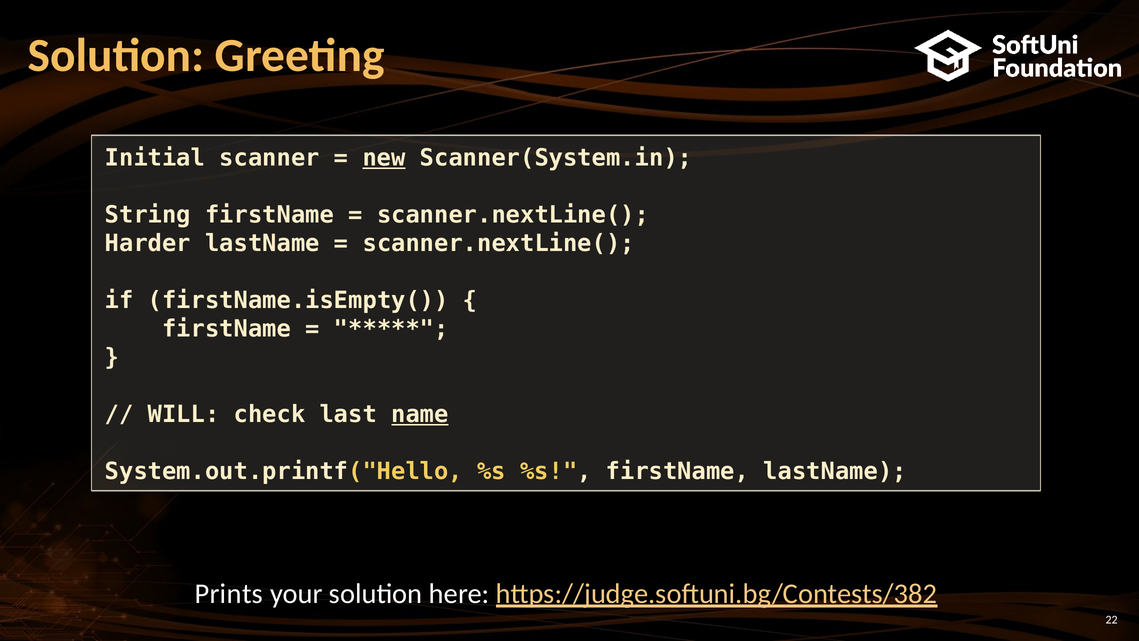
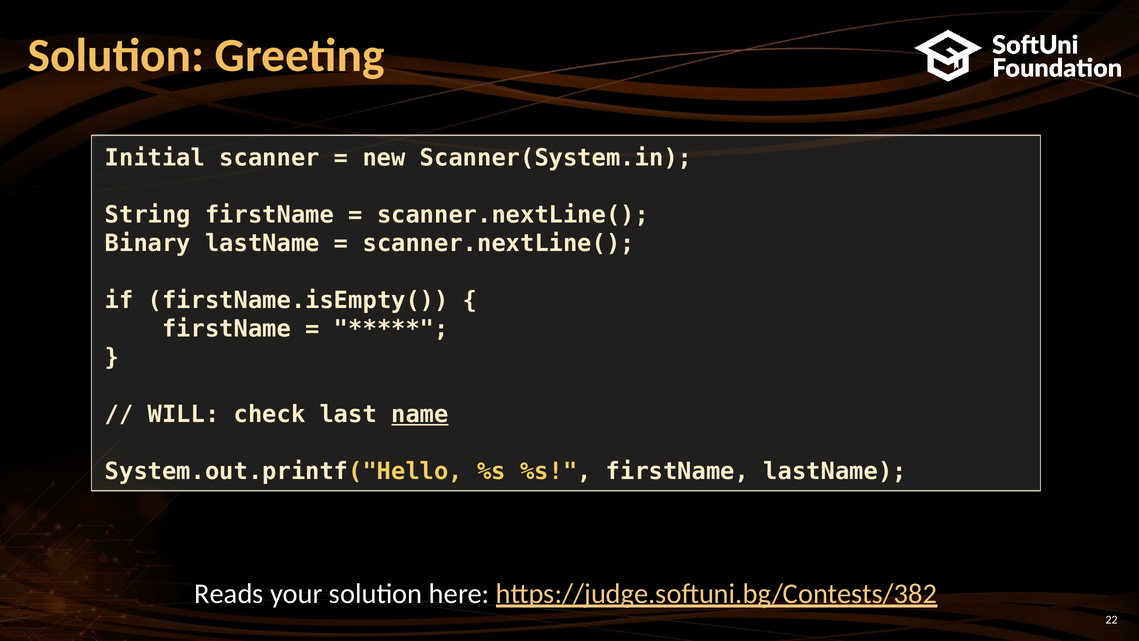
new underline: present -> none
Harder: Harder -> Binary
Prints: Prints -> Reads
